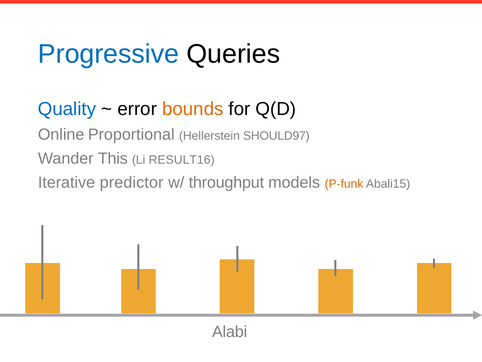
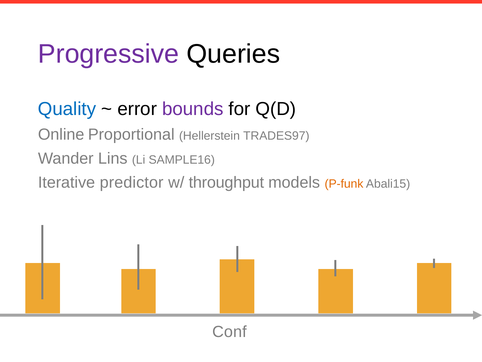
Progressive colour: blue -> purple
bounds colour: orange -> purple
SHOULD97: SHOULD97 -> TRADES97
This: This -> Lins
RESULT16: RESULT16 -> SAMPLE16
Alabi: Alabi -> Conf
